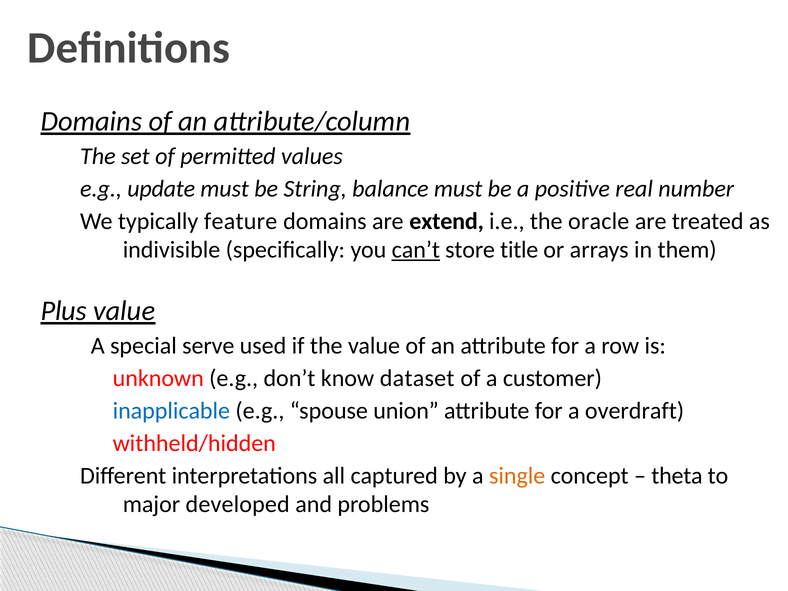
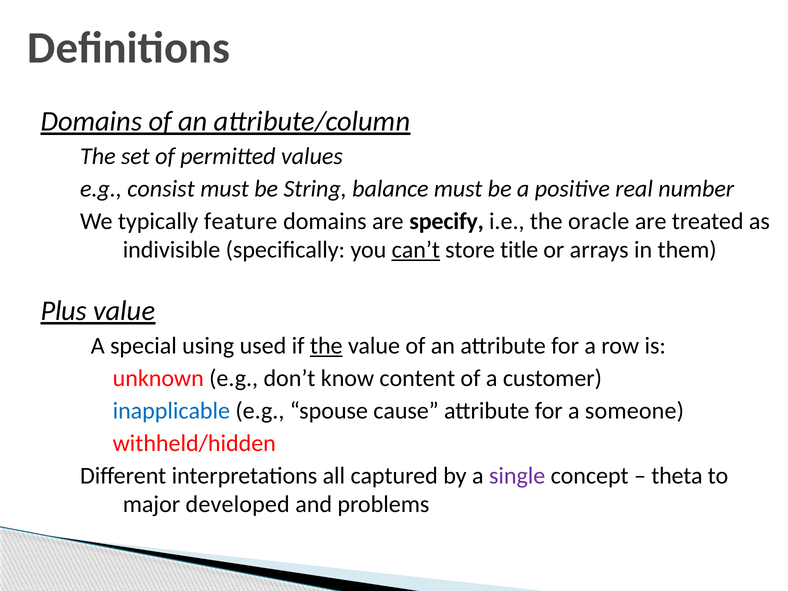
update: update -> consist
extend: extend -> specify
serve: serve -> using
the at (326, 346) underline: none -> present
dataset: dataset -> content
union: union -> cause
overdraft: overdraft -> someone
single colour: orange -> purple
